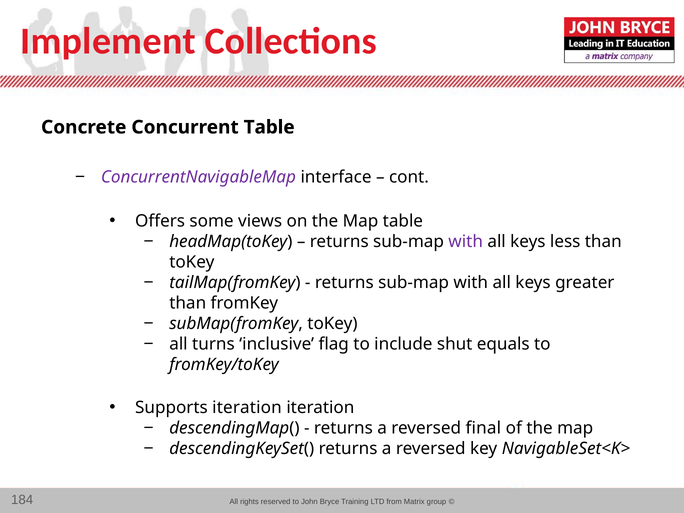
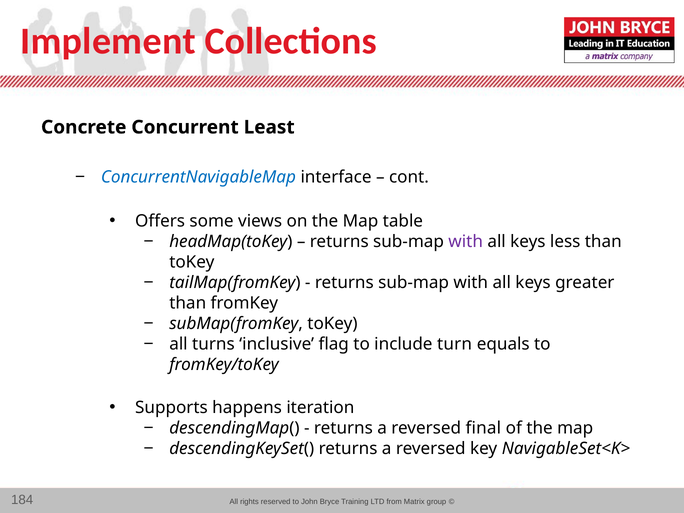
Concurrent Table: Table -> Least
ConcurrentNavigableMap colour: purple -> blue
shut: shut -> turn
Supports iteration: iteration -> happens
